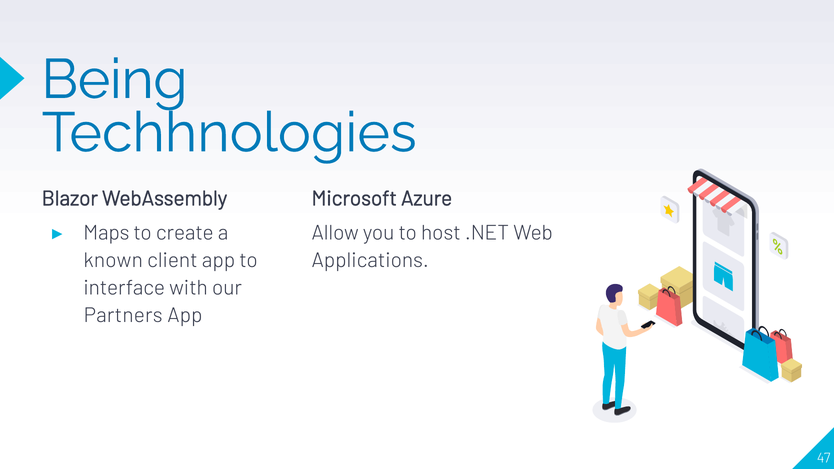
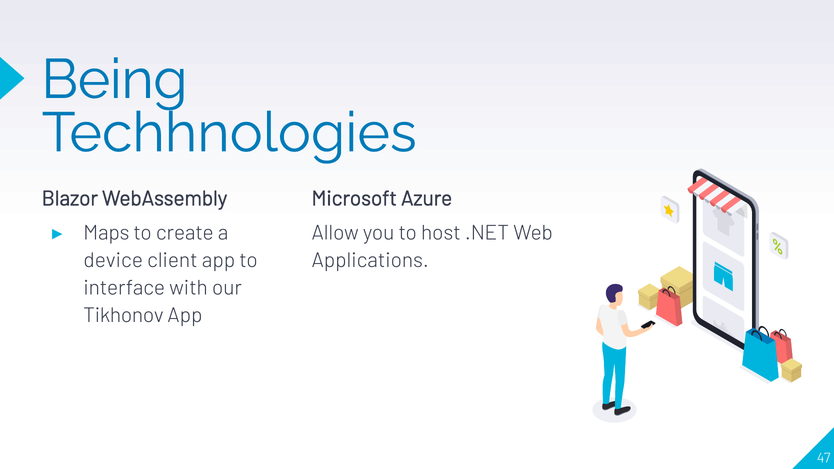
known: known -> device
Partners: Partners -> Tikhonov
